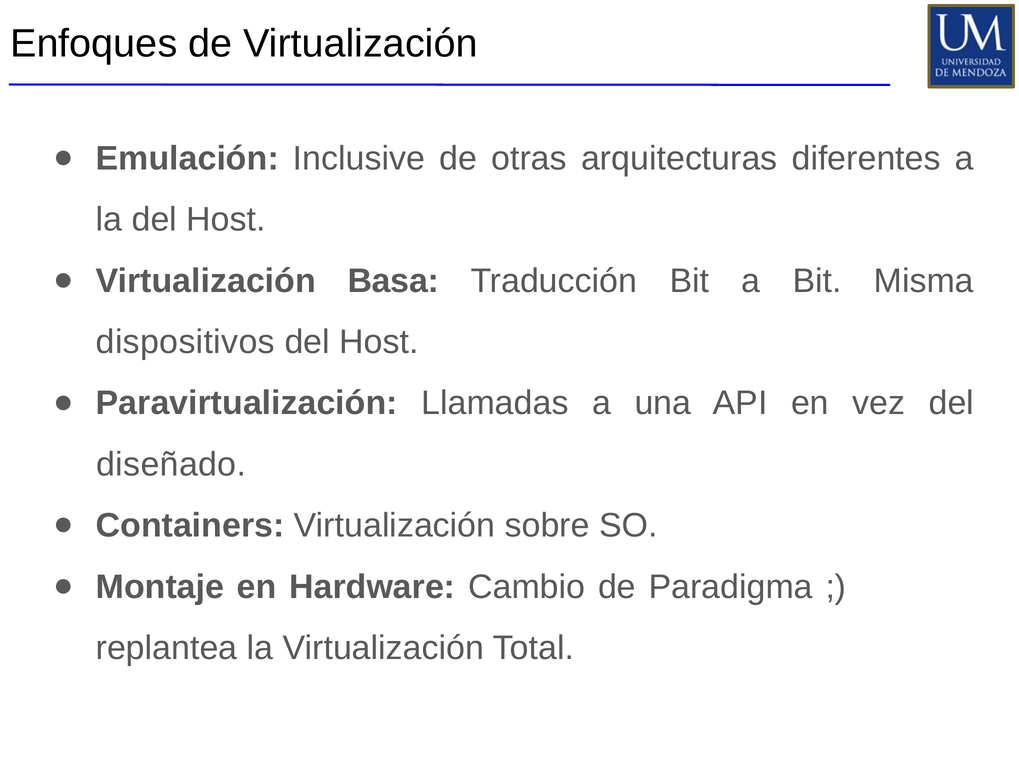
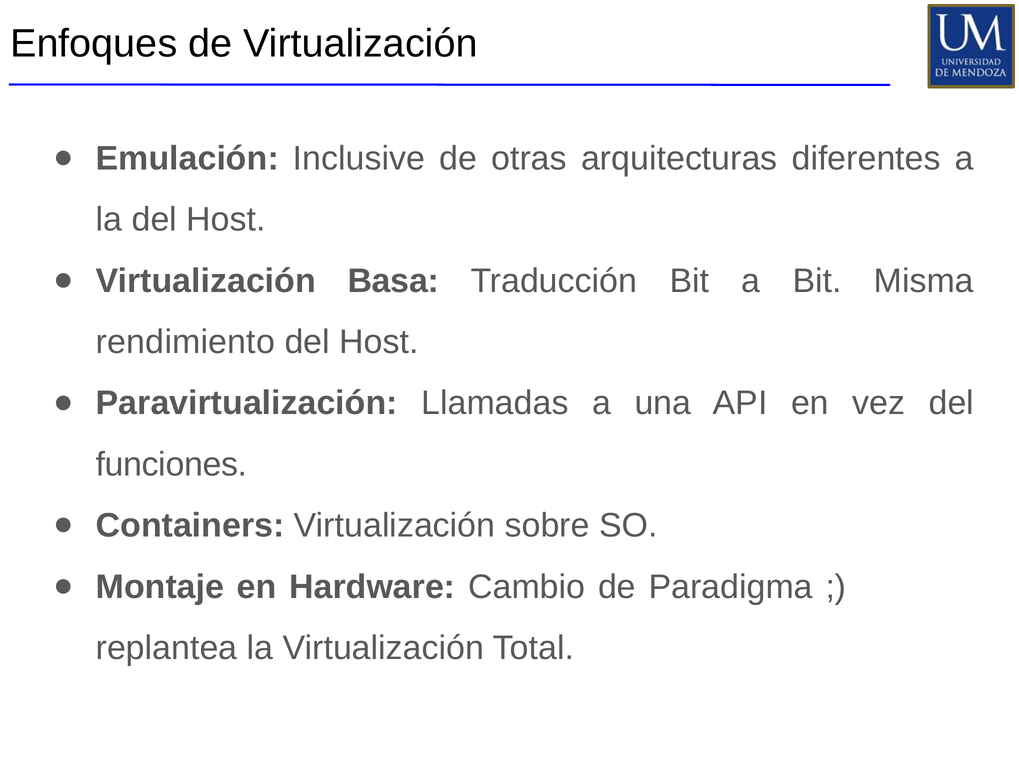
dispositivos: dispositivos -> rendimiento
diseñado: diseñado -> funciones
